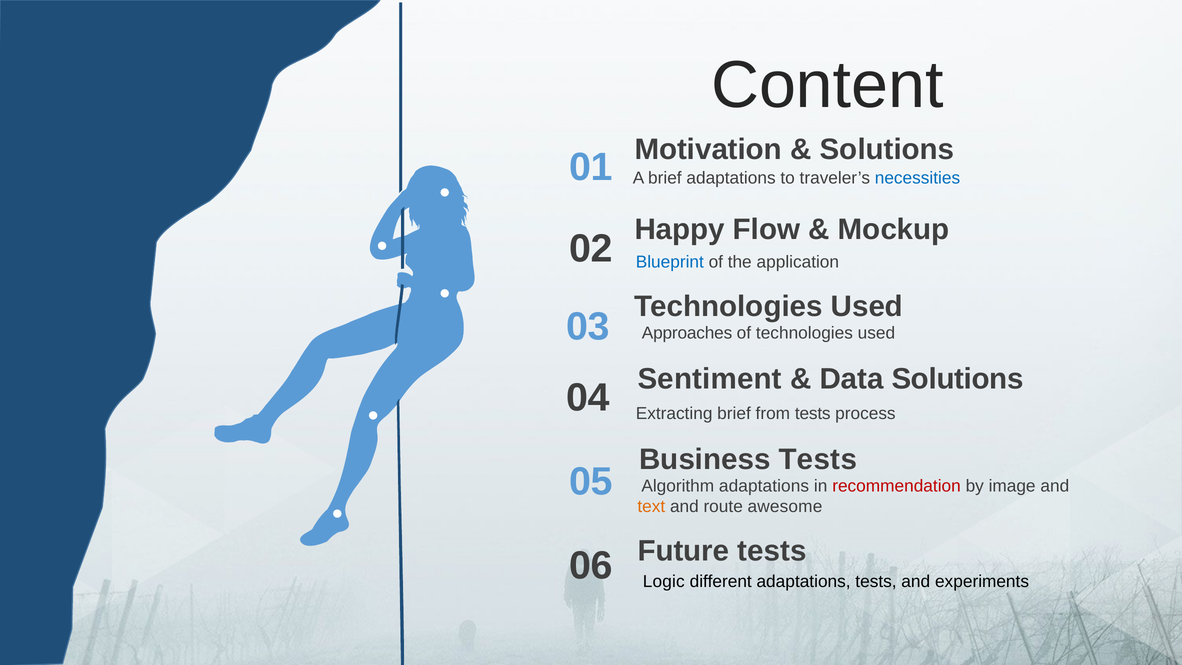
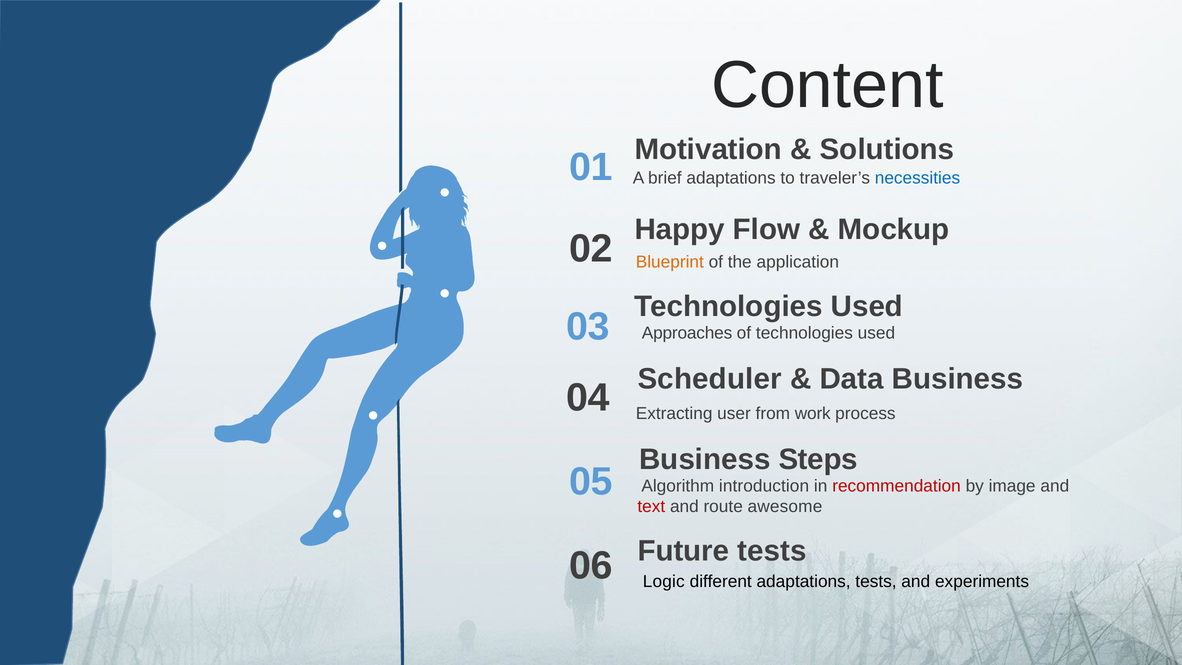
Blueprint colour: blue -> orange
Sentiment: Sentiment -> Scheduler
Data Solutions: Solutions -> Business
Extracting brief: brief -> user
from tests: tests -> work
Business Tests: Tests -> Steps
Algorithm adaptations: adaptations -> introduction
text colour: orange -> red
